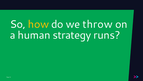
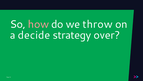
how colour: yellow -> pink
human: human -> decide
runs: runs -> over
